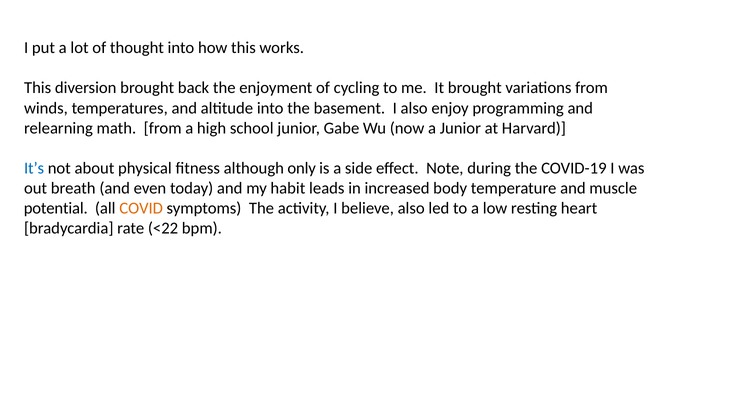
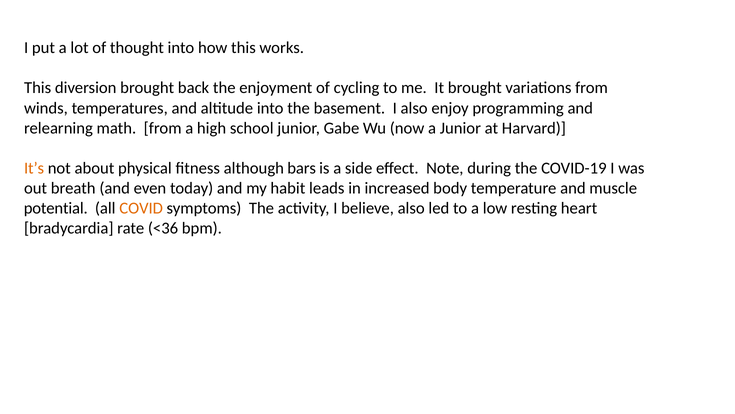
It’s colour: blue -> orange
only: only -> bars
<22: <22 -> <36
